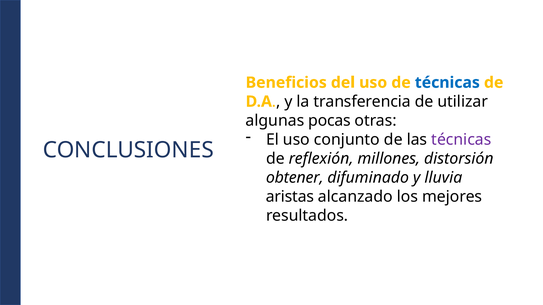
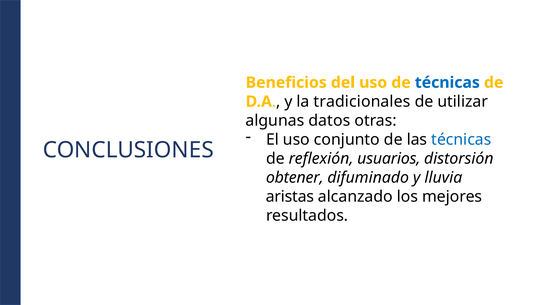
transferencia: transferencia -> tradicionales
pocas: pocas -> datos
técnicas at (461, 140) colour: purple -> blue
millones: millones -> usuarios
